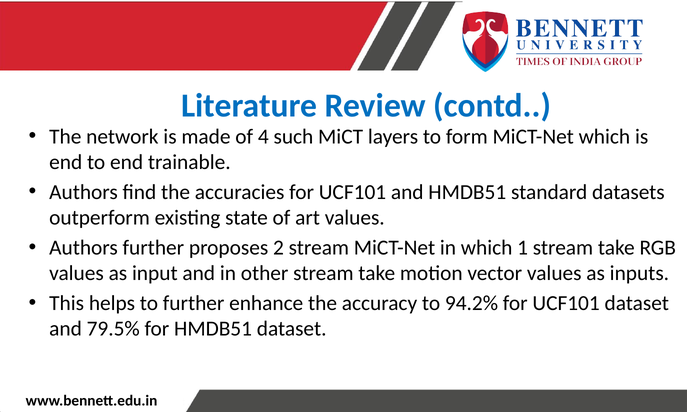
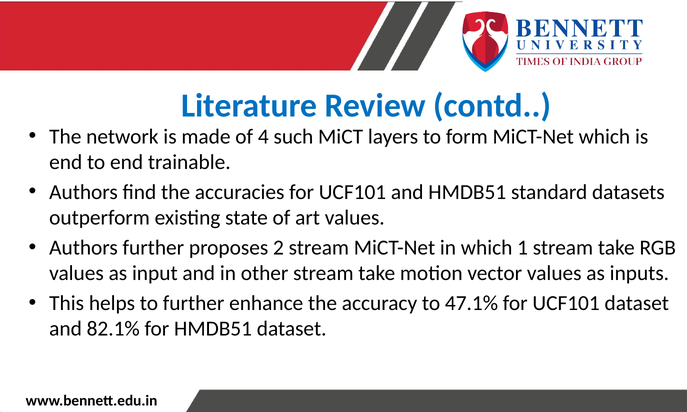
94.2%: 94.2% -> 47.1%
79.5%: 79.5% -> 82.1%
